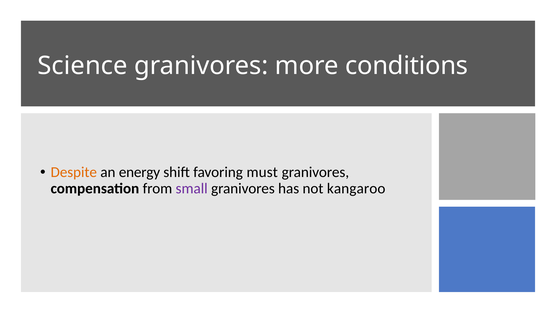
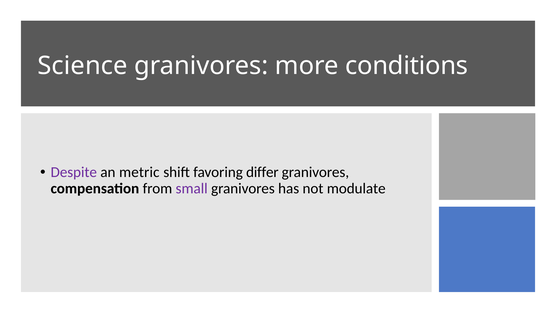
Despite colour: orange -> purple
energy: energy -> metric
must: must -> differ
kangaroo: kangaroo -> modulate
